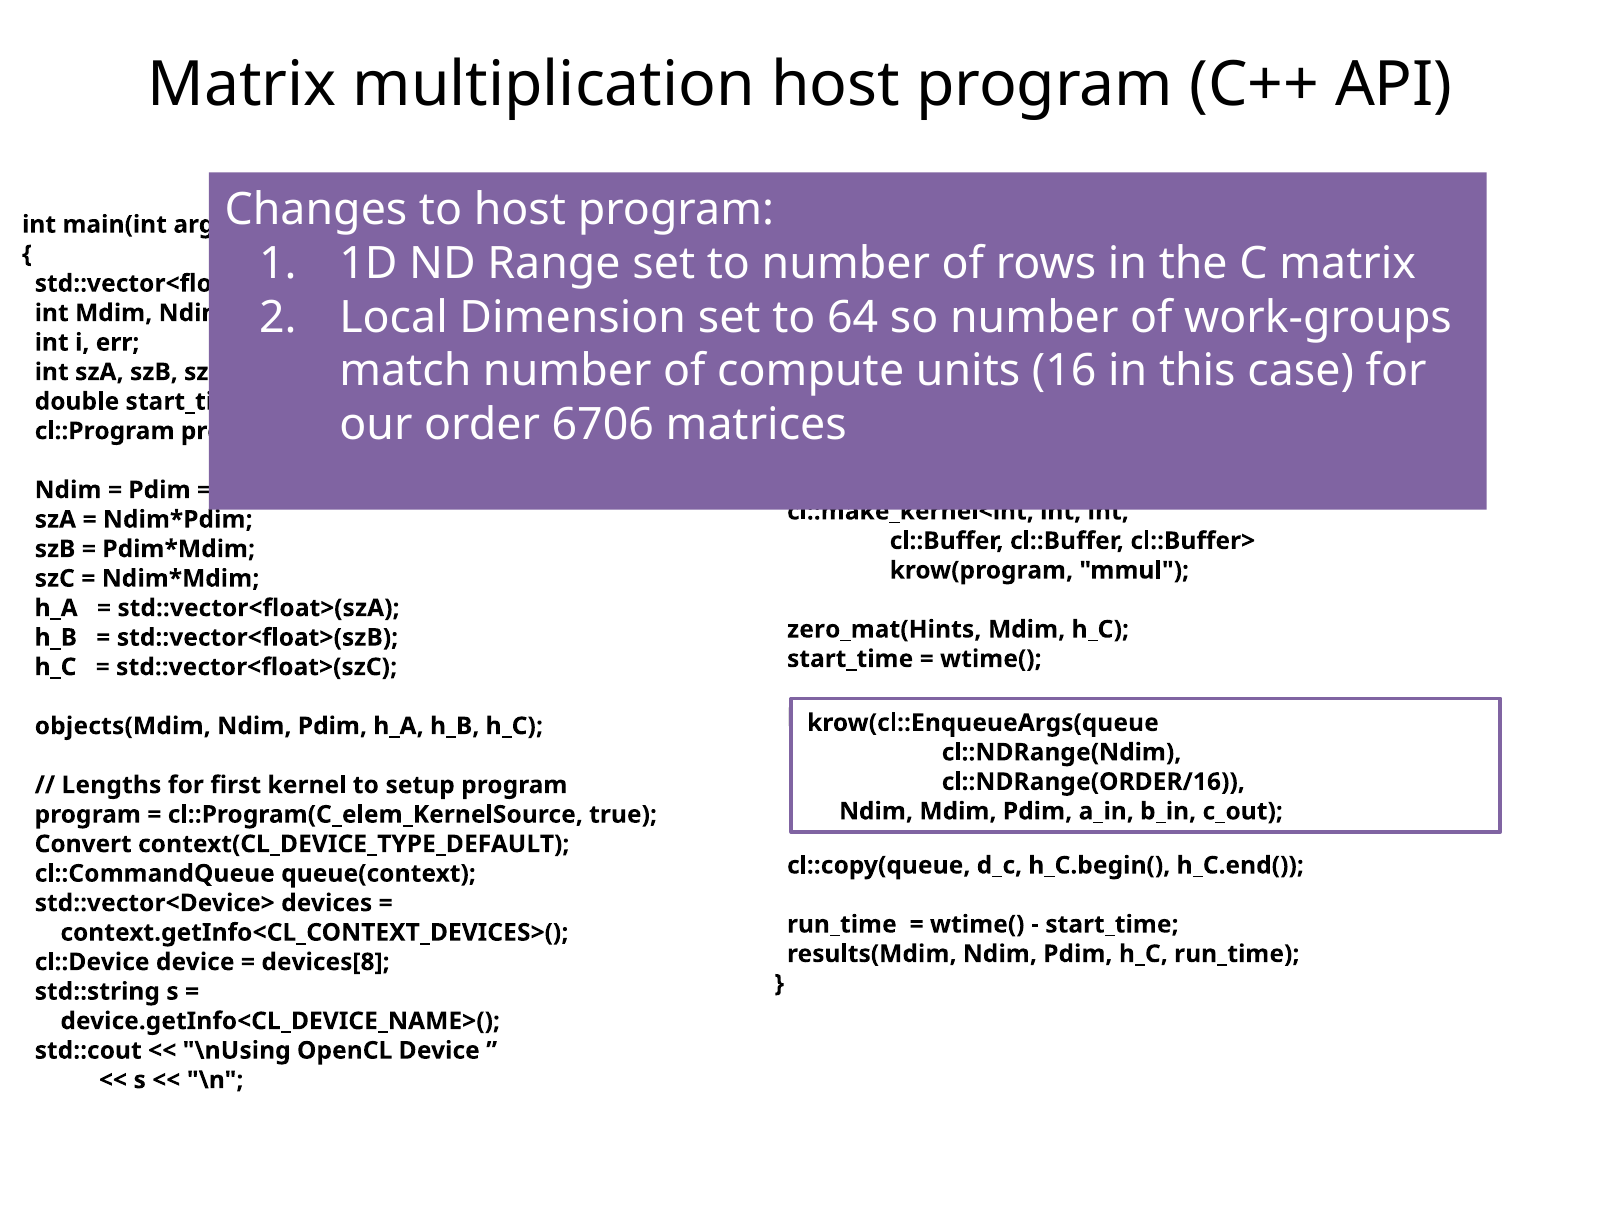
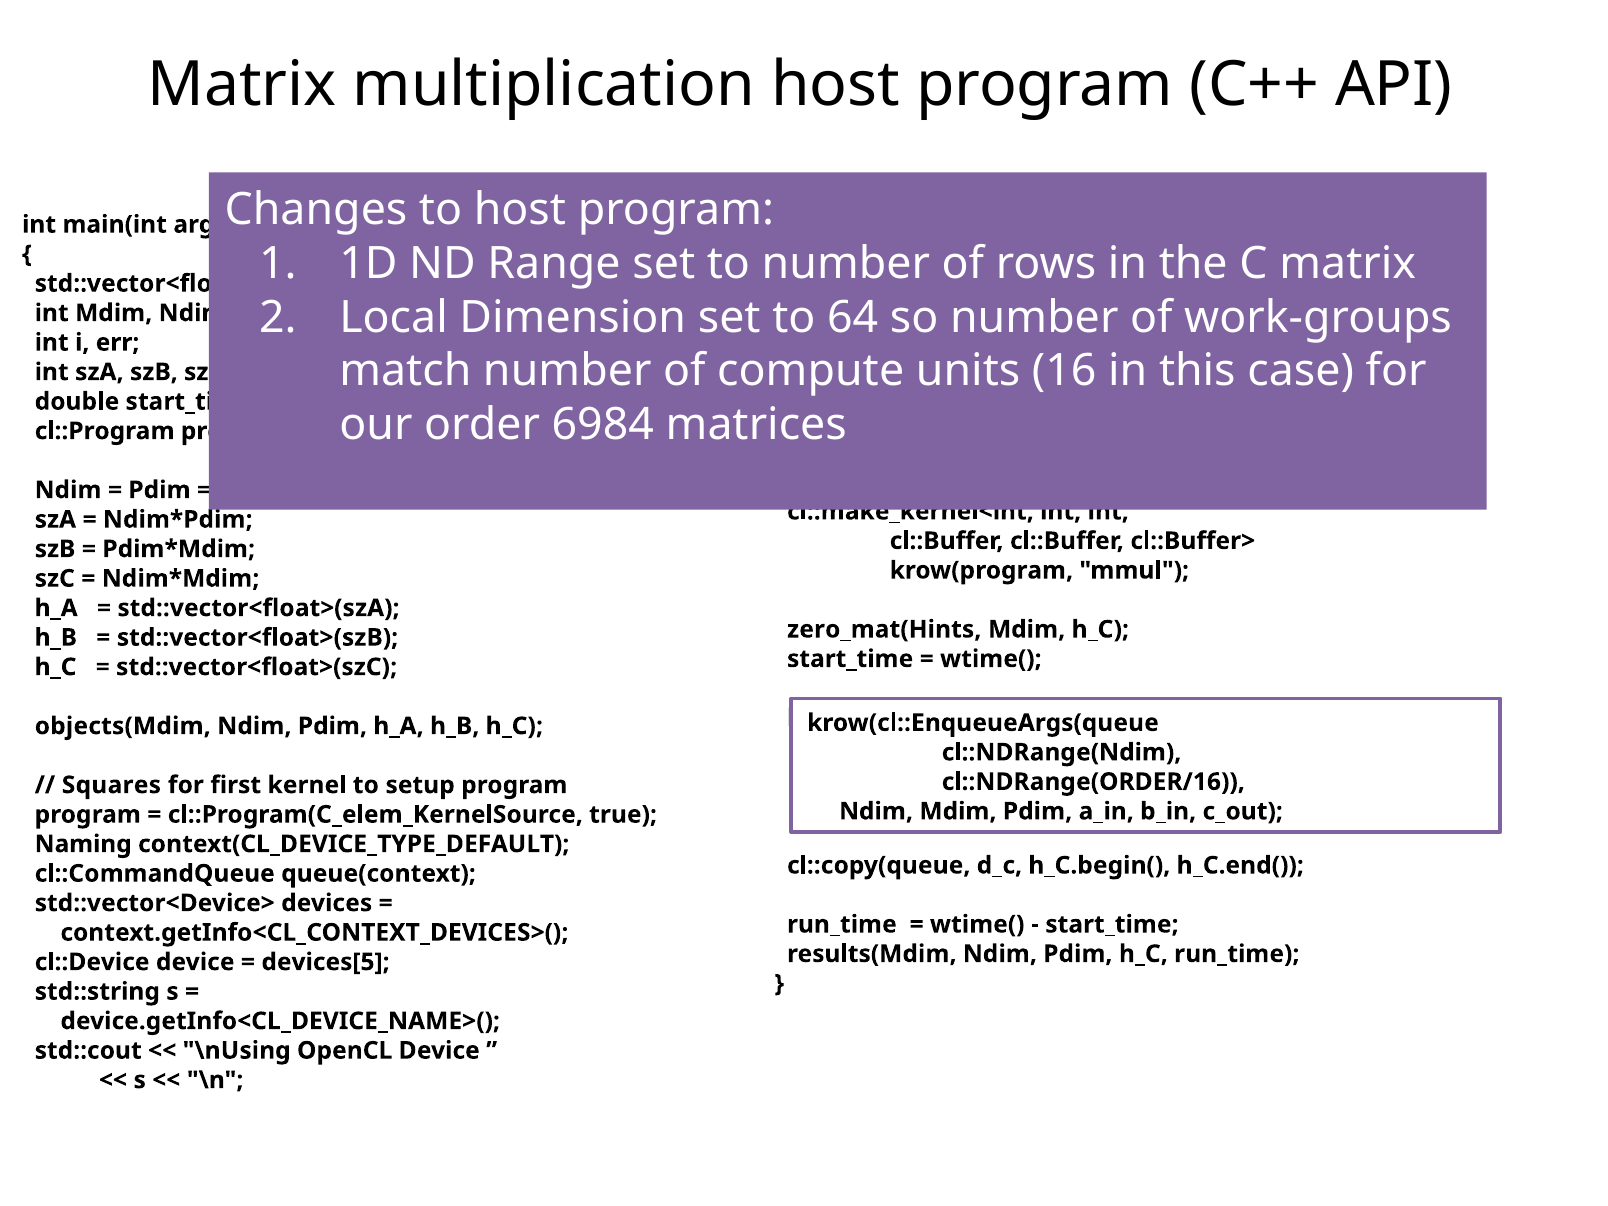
6706: 6706 -> 6984
Lengths: Lengths -> Squares
Convert: Convert -> Naming
devices[8: devices[8 -> devices[5
